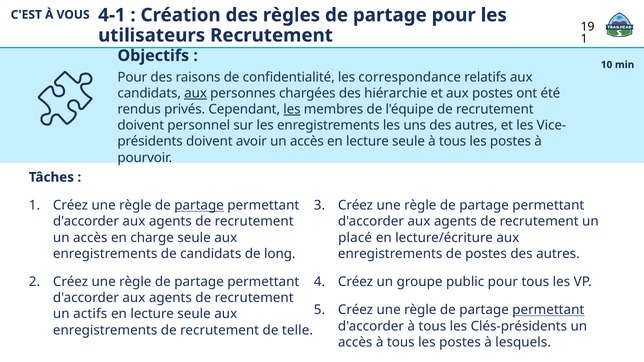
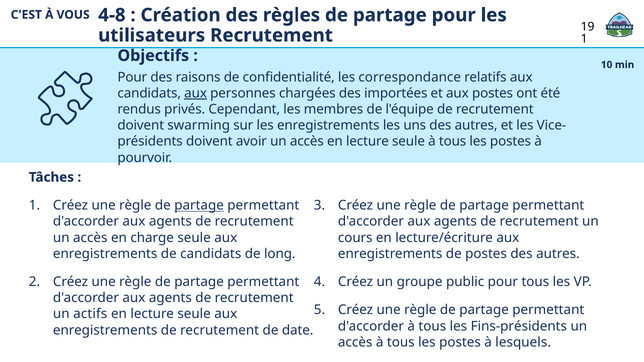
4-1: 4-1 -> 4-8
hiérarchie: hiérarchie -> importées
les at (292, 109) underline: present -> none
personnel: personnel -> swarming
placé: placé -> cours
permettant at (548, 310) underline: present -> none
Clés-présidents: Clés-présidents -> Fins-présidents
telle: telle -> date
